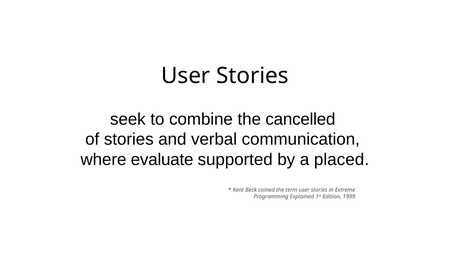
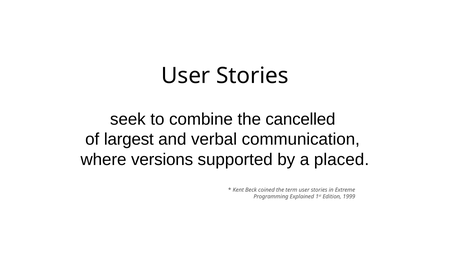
of stories: stories -> largest
evaluate: evaluate -> versions
